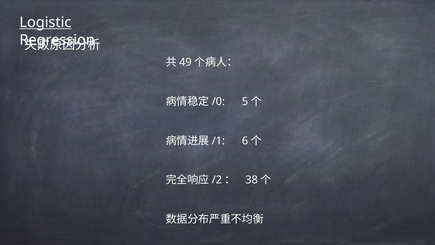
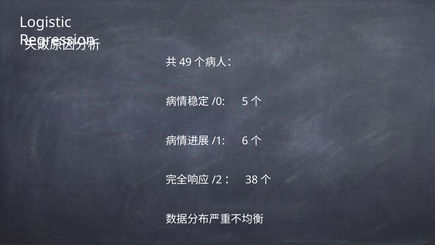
Logistic underline: present -> none
